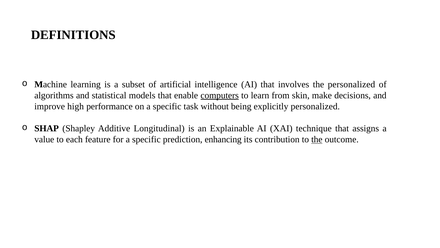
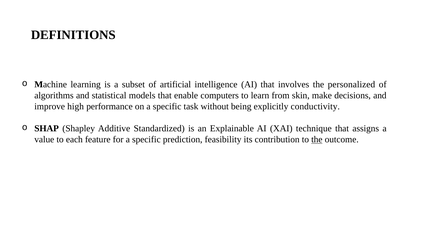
computers underline: present -> none
explicitly personalized: personalized -> conductivity
Longitudinal: Longitudinal -> Standardized
enhancing: enhancing -> feasibility
